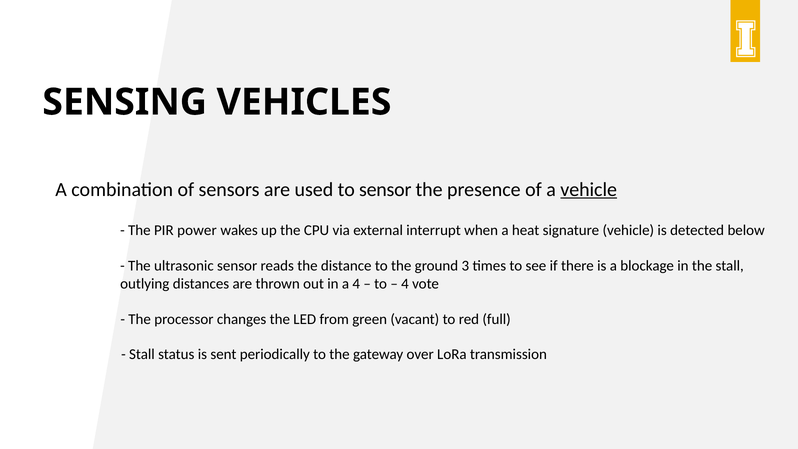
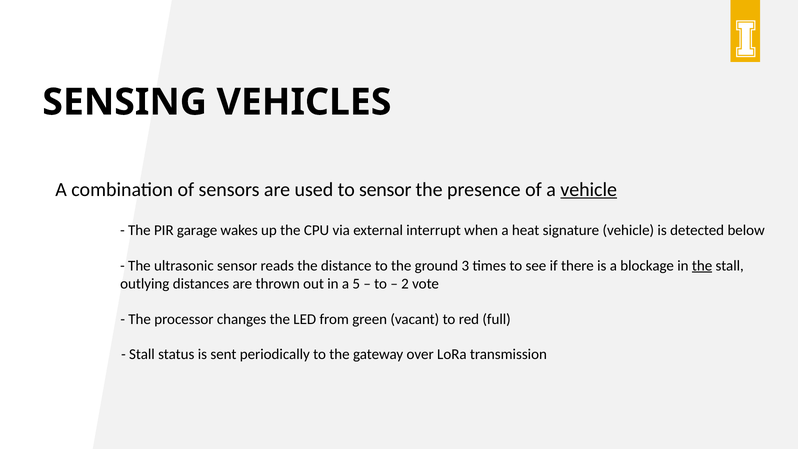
power: power -> garage
the at (702, 266) underline: none -> present
a 4: 4 -> 5
4 at (405, 284): 4 -> 2
